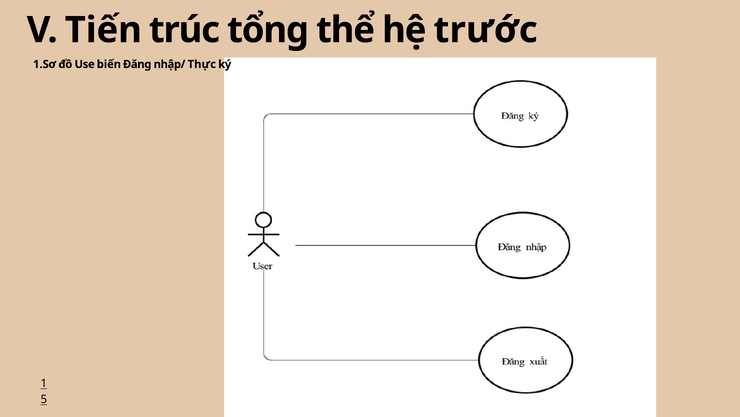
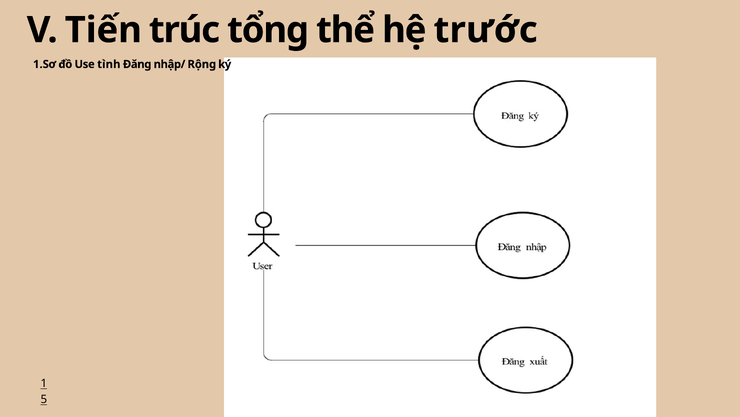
biến: biến -> tình
Thực: Thực -> Rộng
